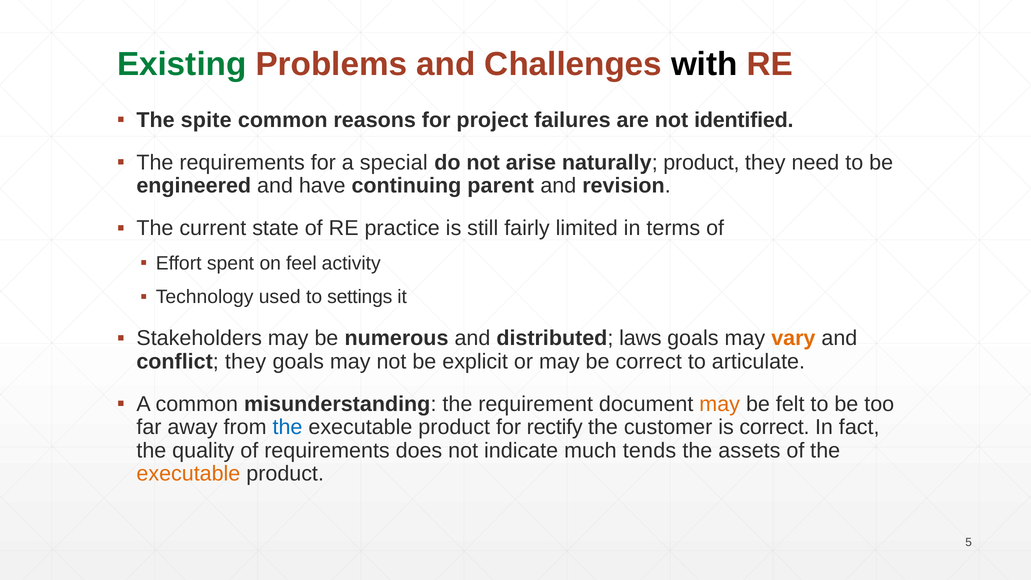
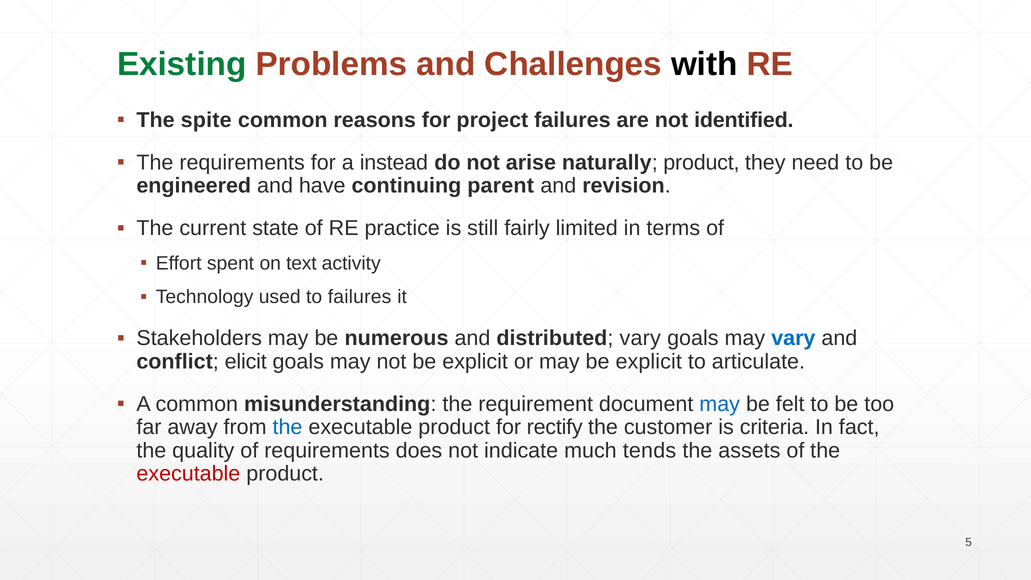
special: special -> instead
feel: feel -> text
to settings: settings -> failures
distributed laws: laws -> vary
vary at (793, 338) colour: orange -> blue
conflict they: they -> elicit
may be correct: correct -> explicit
may at (720, 404) colour: orange -> blue
is correct: correct -> criteria
executable at (188, 474) colour: orange -> red
